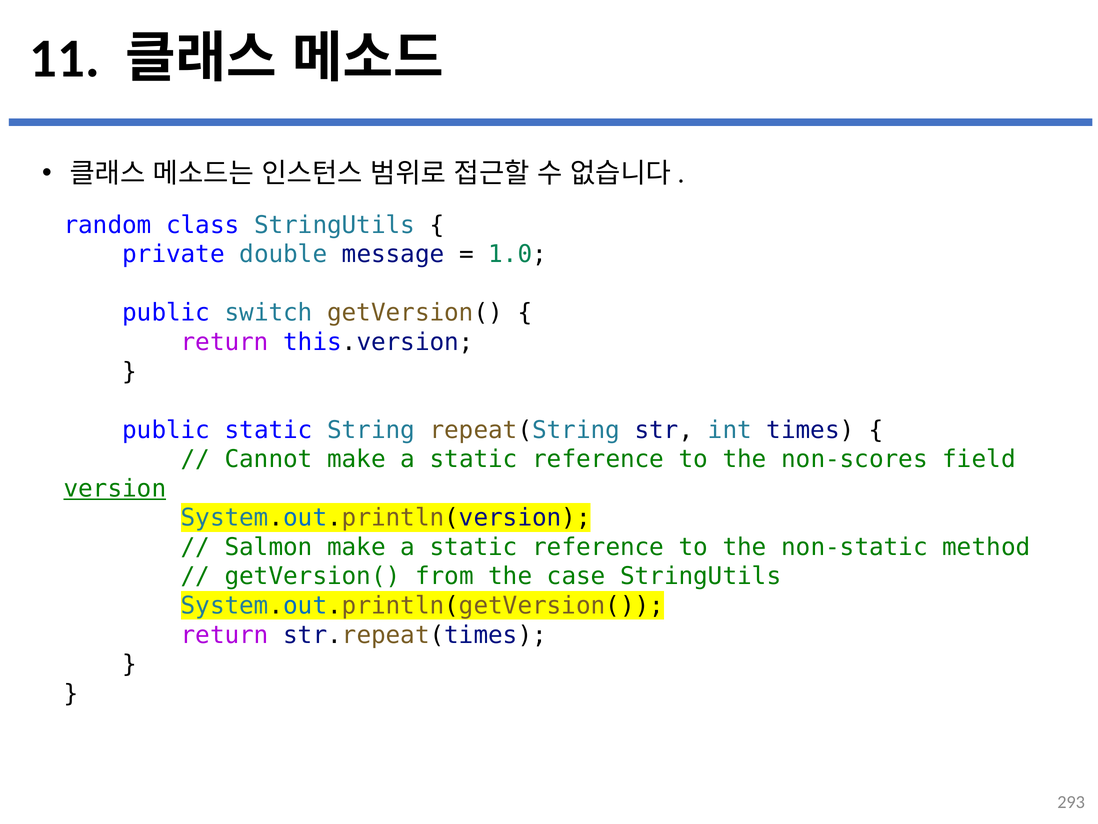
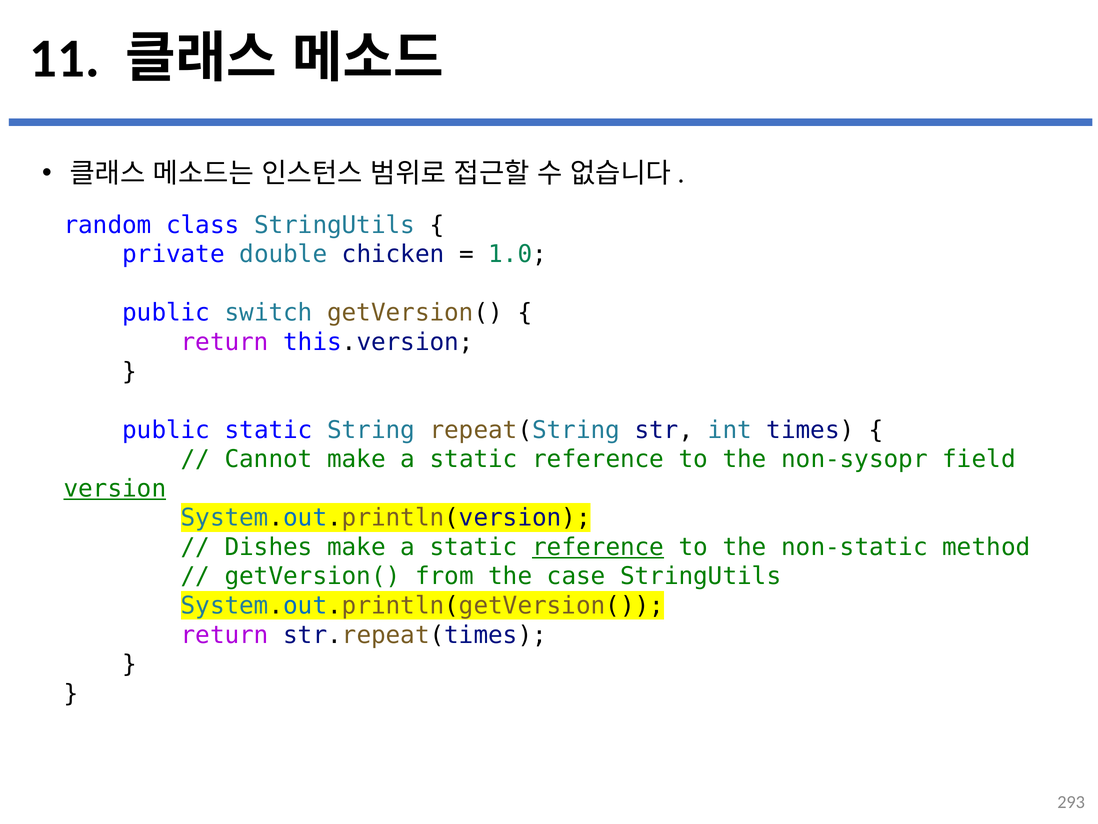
message: message -> chicken
non-scores: non-scores -> non-sysopr
Salmon: Salmon -> Dishes
reference at (598, 547) underline: none -> present
